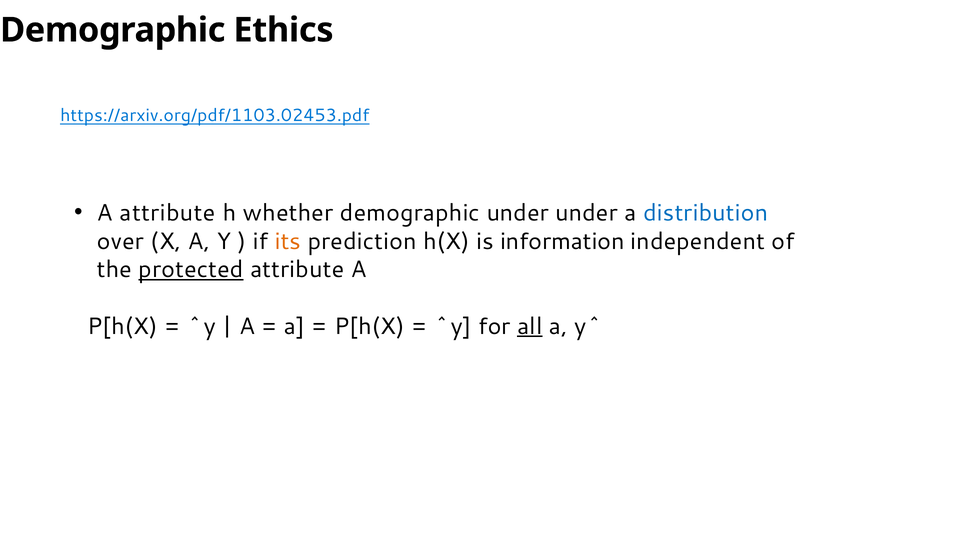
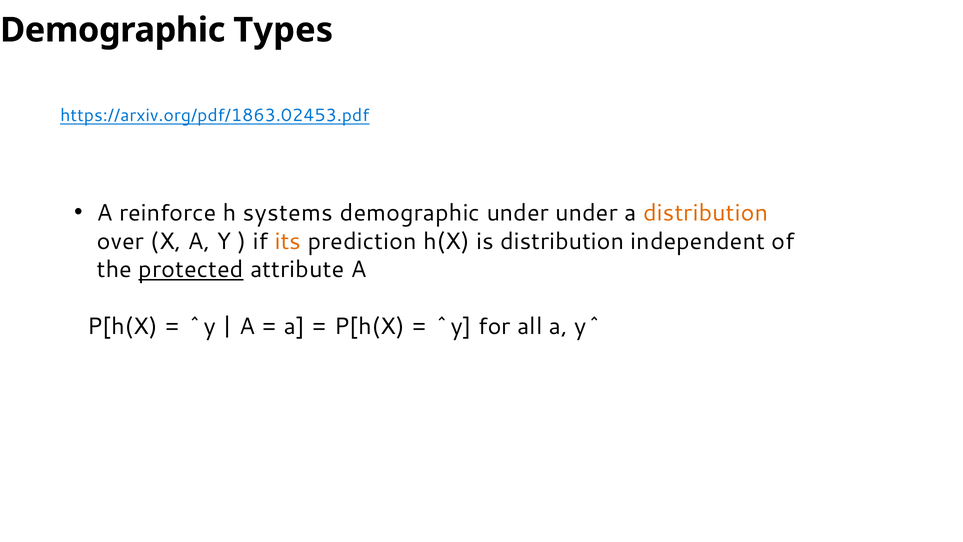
Ethics: Ethics -> Types
https://arxiv.org/pdf/1103.02453.pdf: https://arxiv.org/pdf/1103.02453.pdf -> https://arxiv.org/pdf/1863.02453.pdf
A attribute: attribute -> reinforce
whether: whether -> systems
distribution at (706, 213) colour: blue -> orange
is information: information -> distribution
all underline: present -> none
